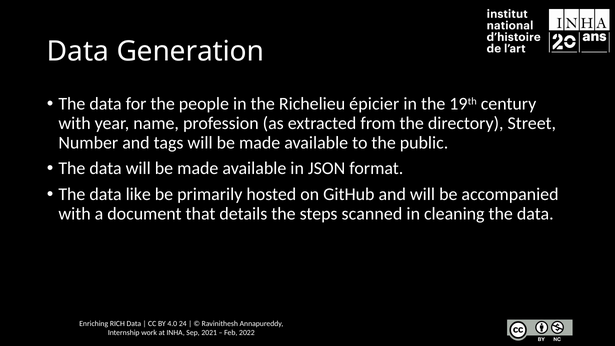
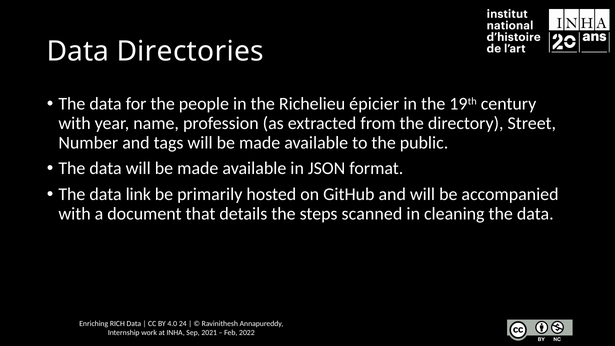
Generation: Generation -> Directories
like: like -> link
